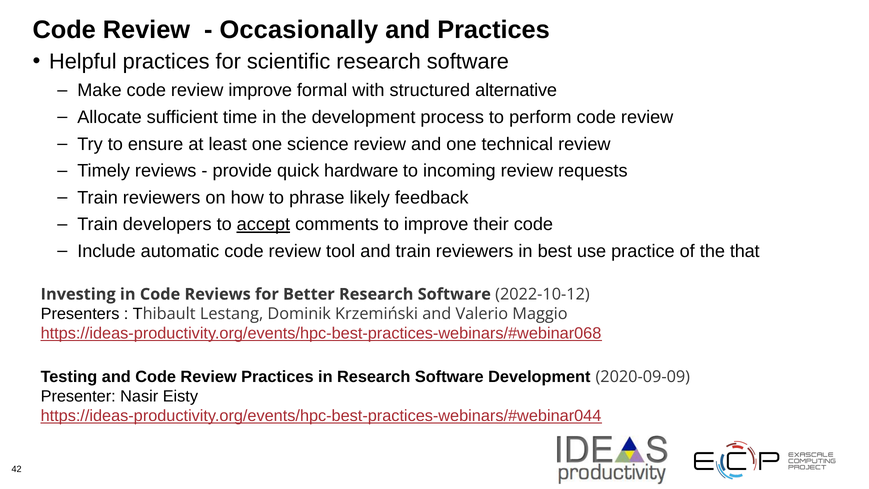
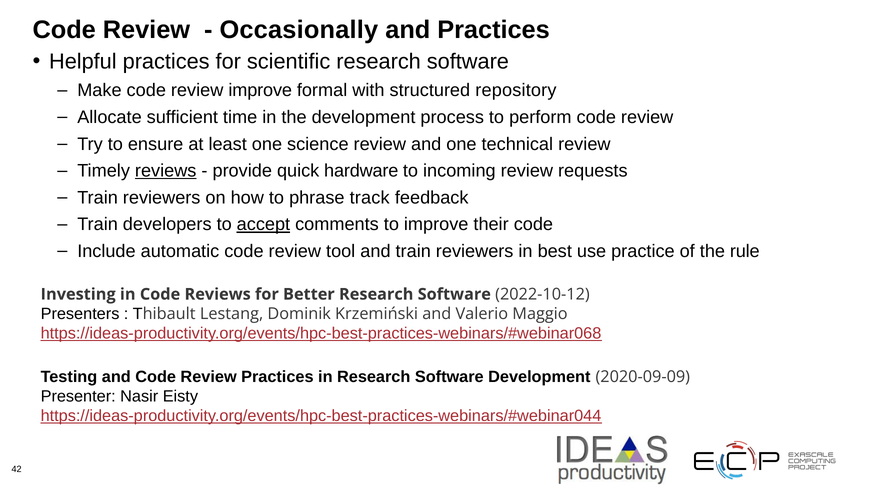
alternative: alternative -> repository
reviews at (166, 171) underline: none -> present
likely: likely -> track
that: that -> rule
